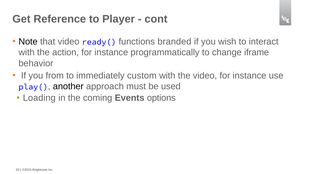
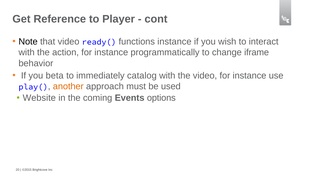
functions branded: branded -> instance
from: from -> beta
custom: custom -> catalog
another colour: black -> orange
Loading: Loading -> Website
